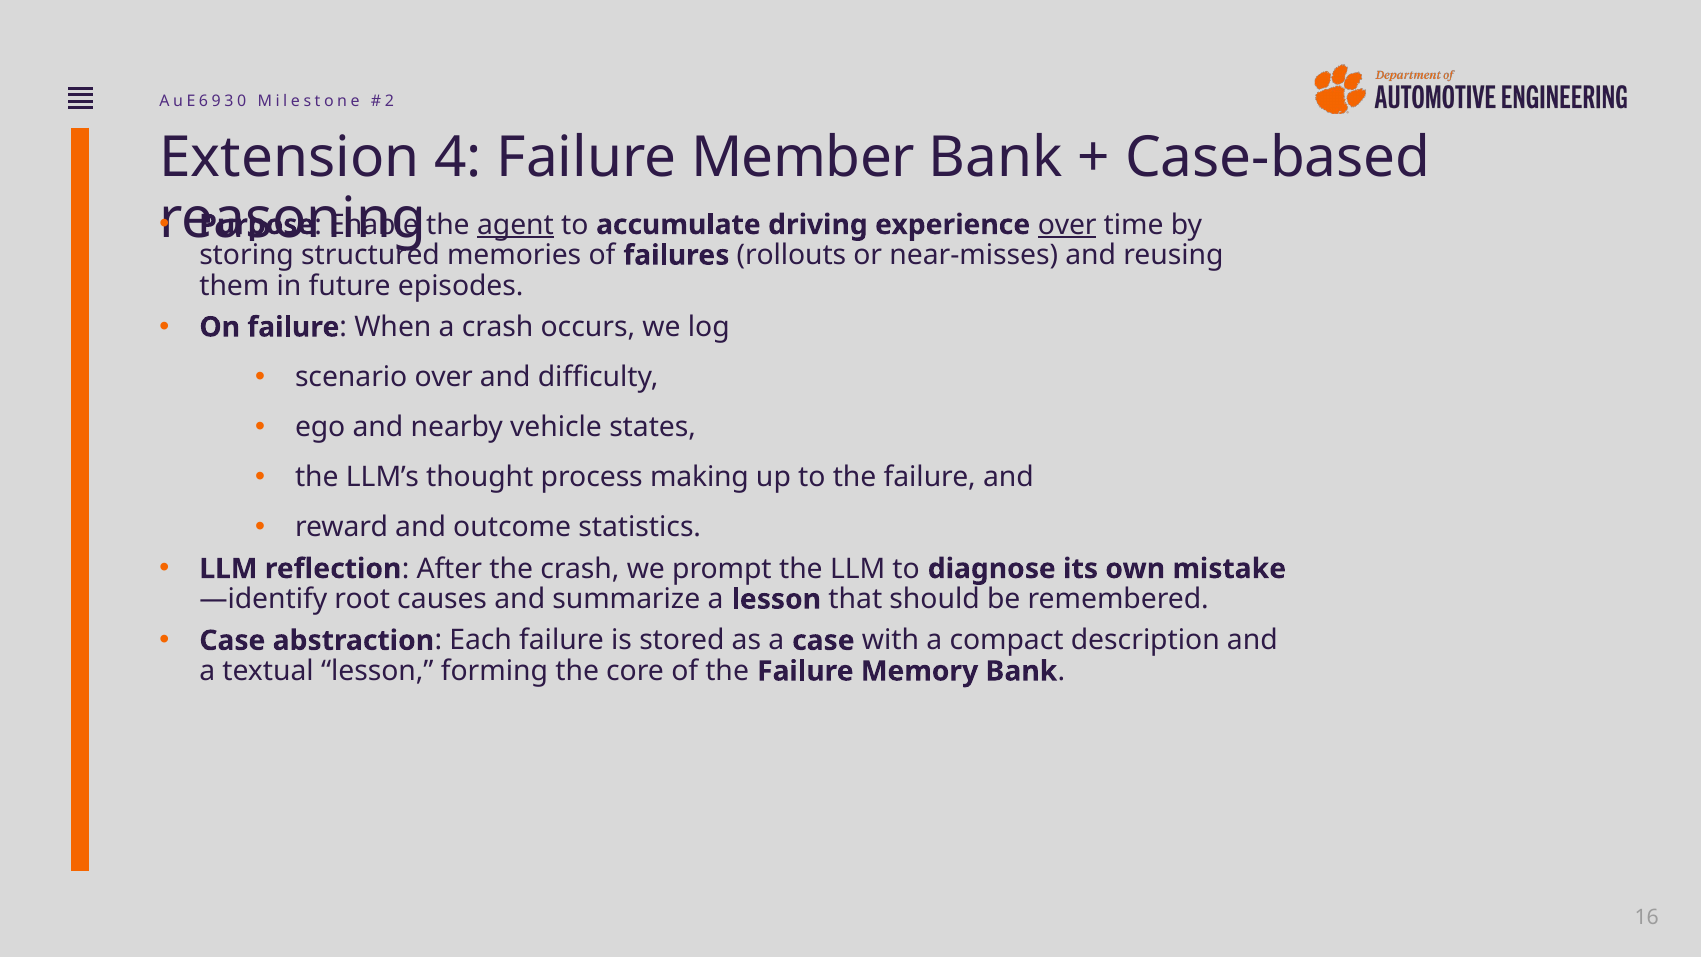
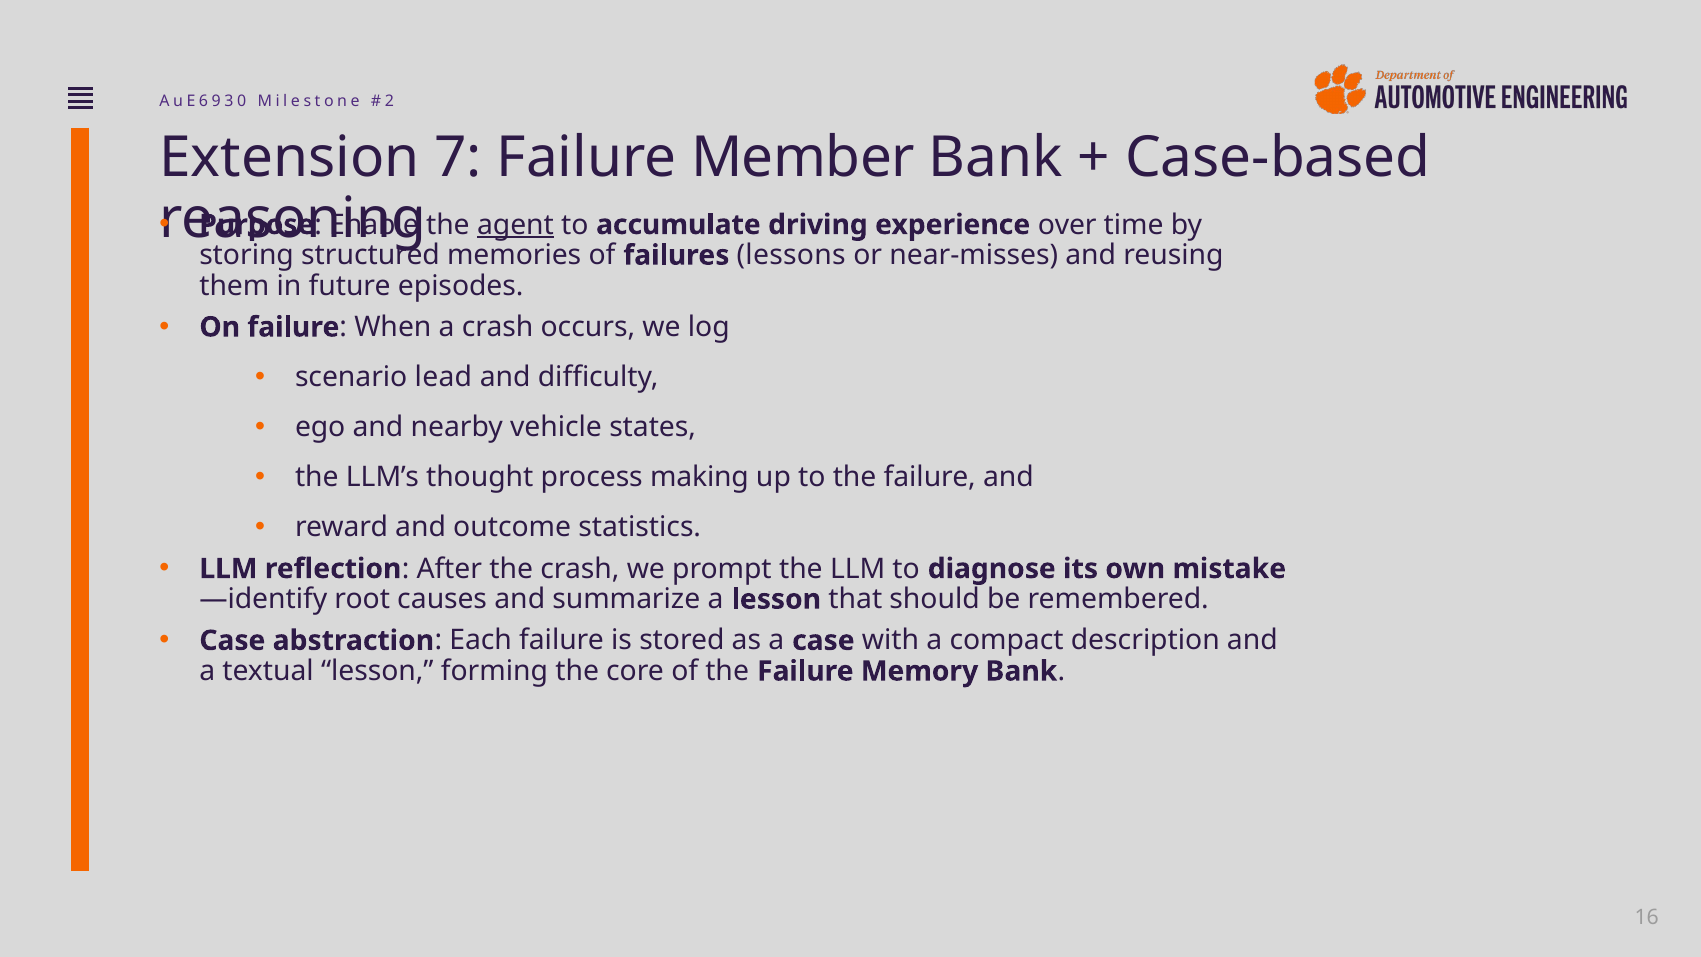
4: 4 -> 7
over at (1067, 225) underline: present -> none
rollouts: rollouts -> lessons
scenario over: over -> lead
